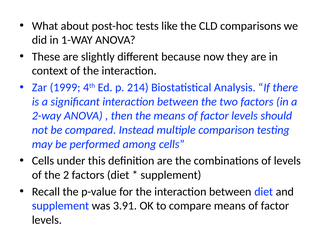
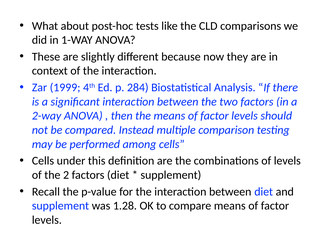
214: 214 -> 284
3.91: 3.91 -> 1.28
